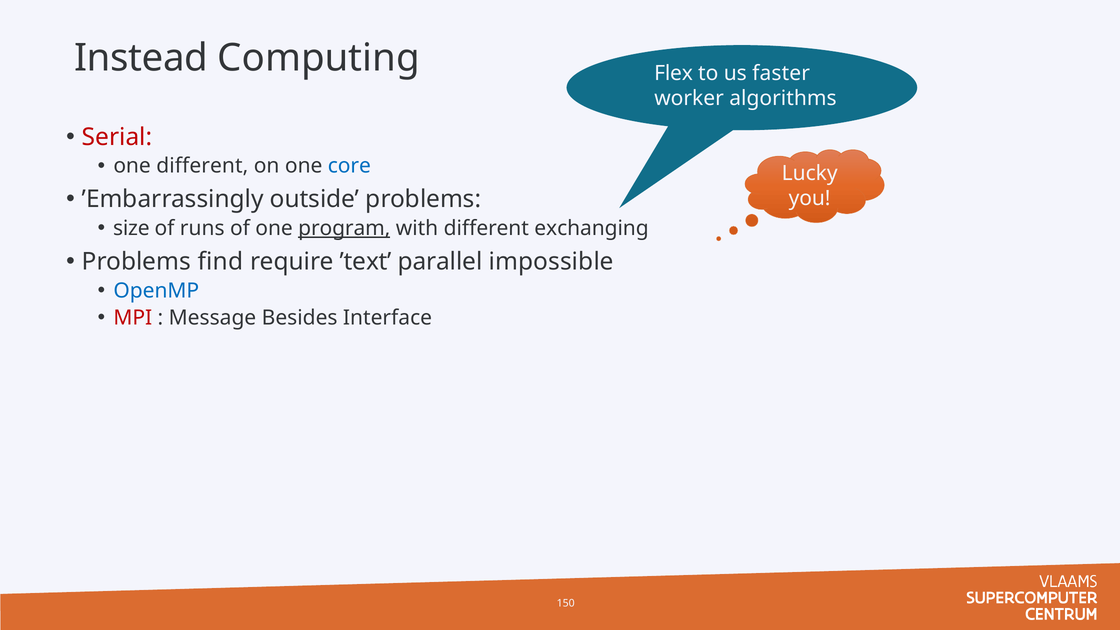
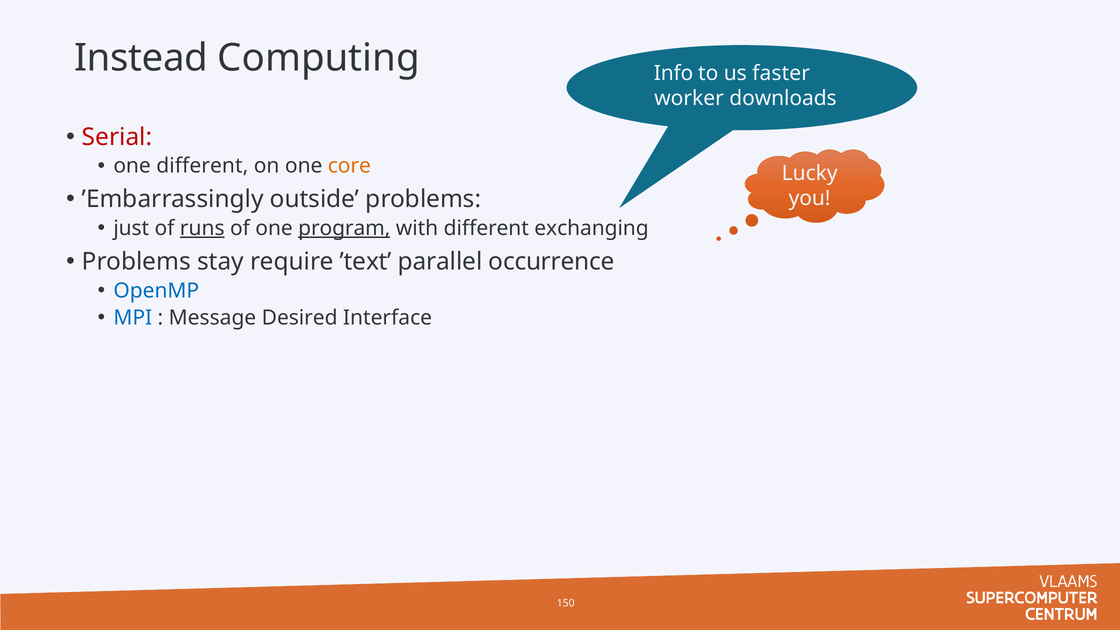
Flex: Flex -> Info
algorithms: algorithms -> downloads
core colour: blue -> orange
size: size -> just
runs underline: none -> present
find: find -> stay
impossible: impossible -> occurrence
MPI colour: red -> blue
Besides: Besides -> Desired
